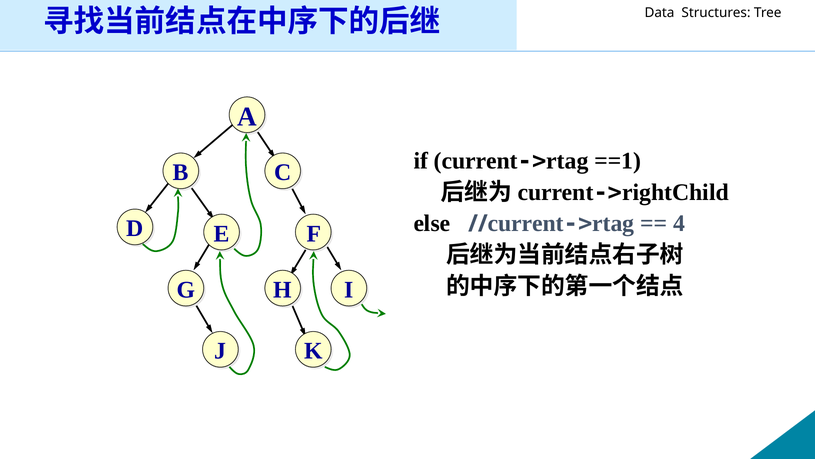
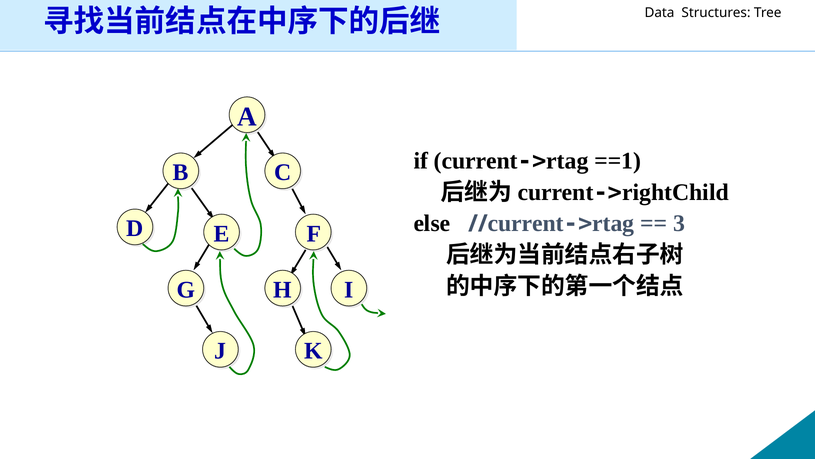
4: 4 -> 3
